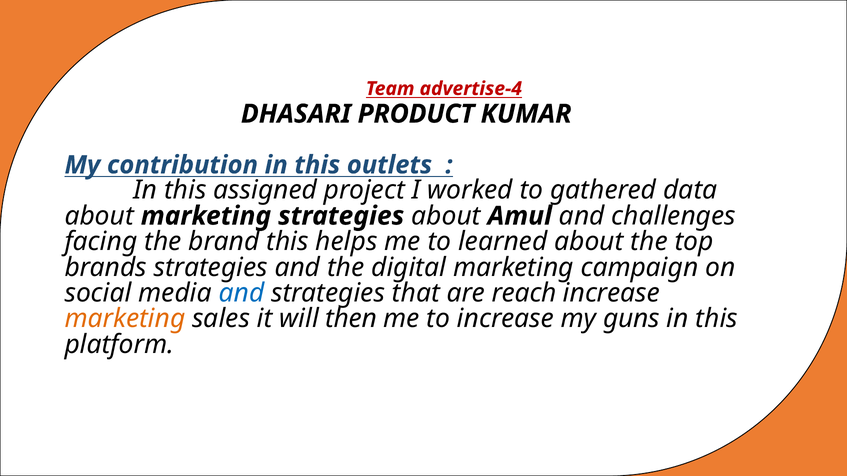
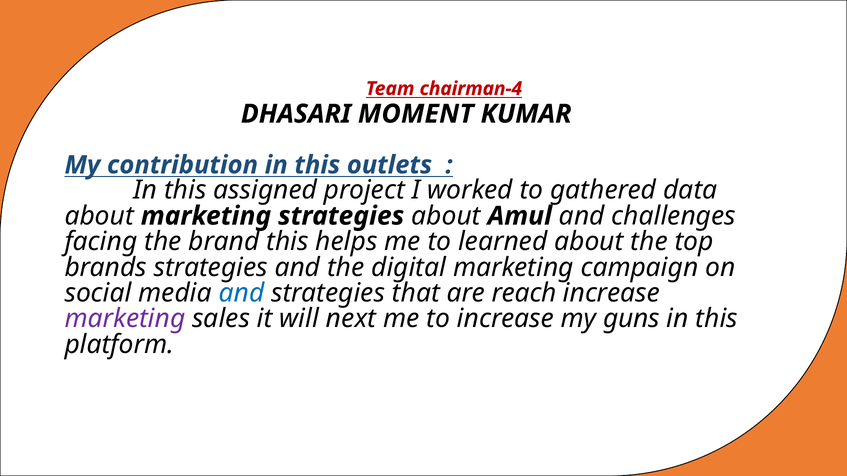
advertise-4: advertise-4 -> chairman-4
PRODUCT: PRODUCT -> MOMENT
marketing at (125, 319) colour: orange -> purple
then: then -> next
